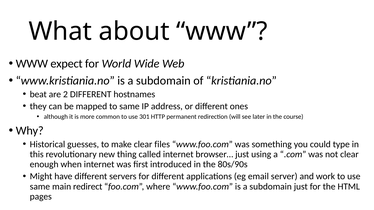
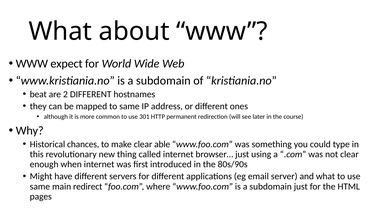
guesses: guesses -> chances
files: files -> able
and work: work -> what
